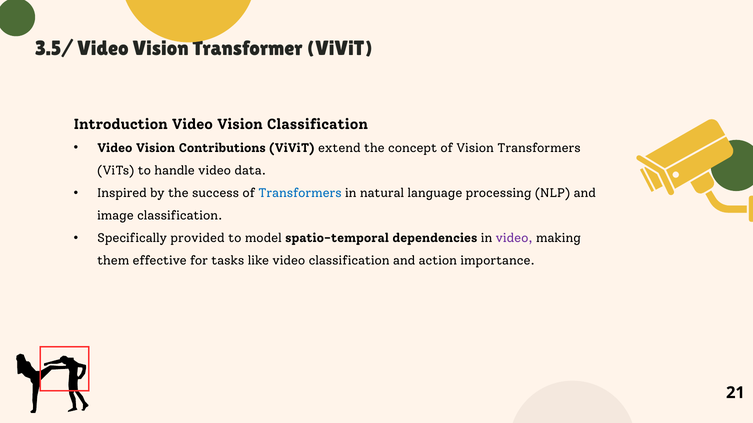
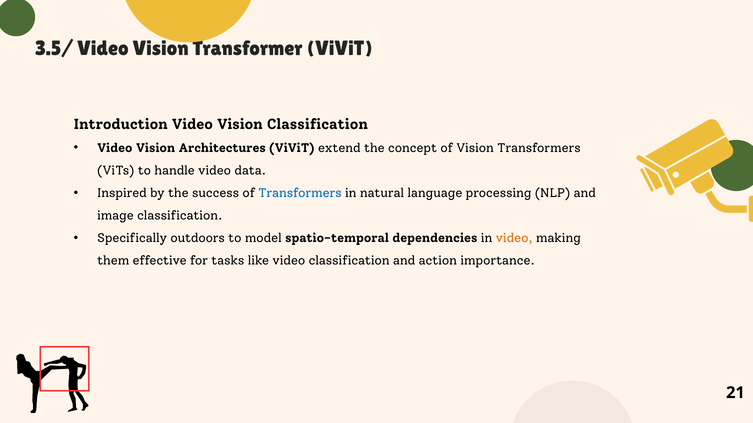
Contributions: Contributions -> Architectures
provided: provided -> outdoors
video at (514, 239) colour: purple -> orange
